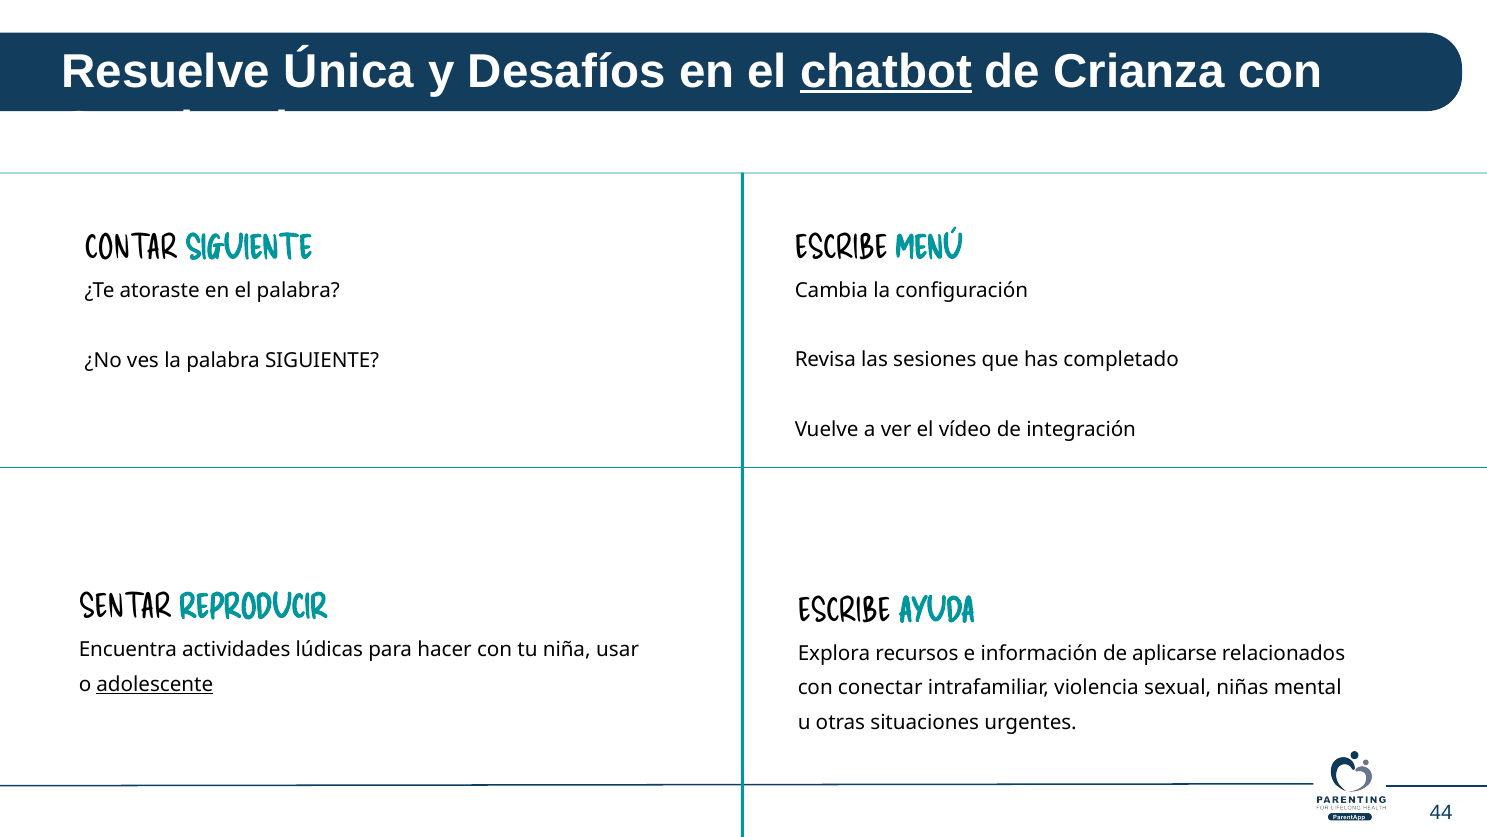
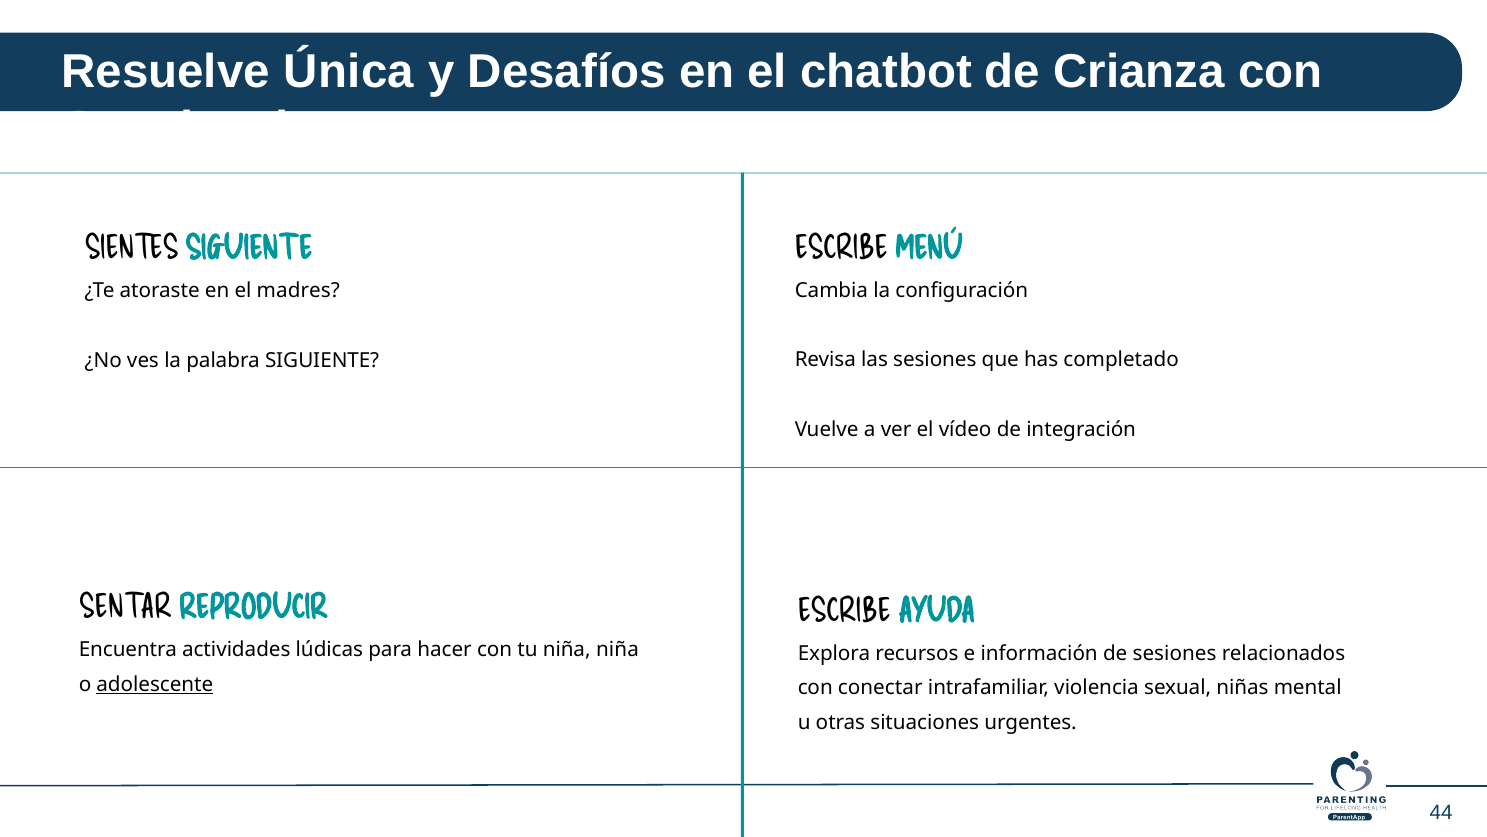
chatbot underline: present -> none
CONTAR: CONTAR -> SIENTES
el palabra: palabra -> madres
niña usar: usar -> niña
de aplicarse: aplicarse -> sesiones
